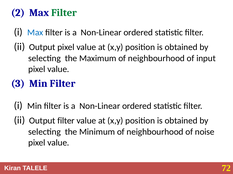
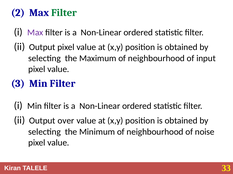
Max at (35, 33) colour: blue -> purple
Output filter: filter -> over
72: 72 -> 33
